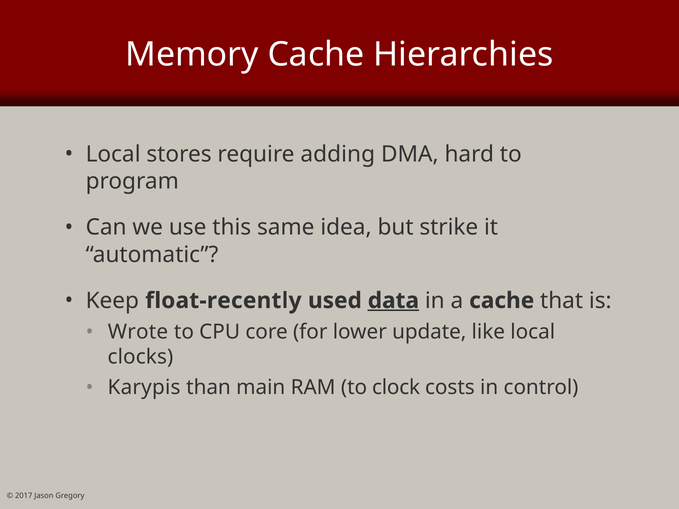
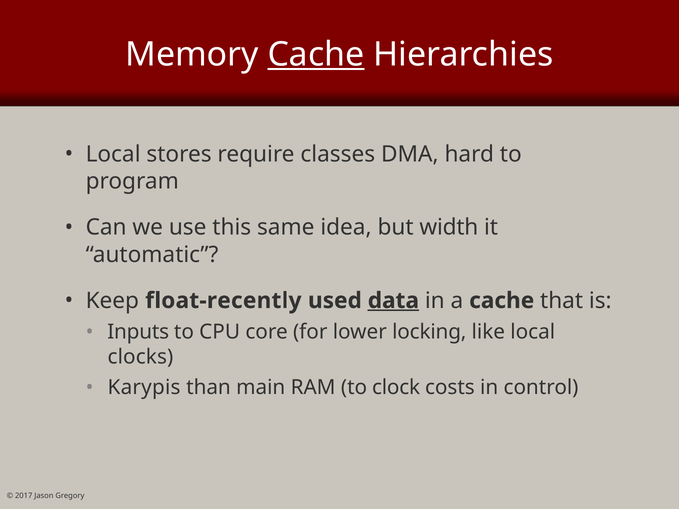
Cache at (316, 55) underline: none -> present
adding: adding -> classes
strike: strike -> width
Wrote: Wrote -> Inputs
update: update -> locking
